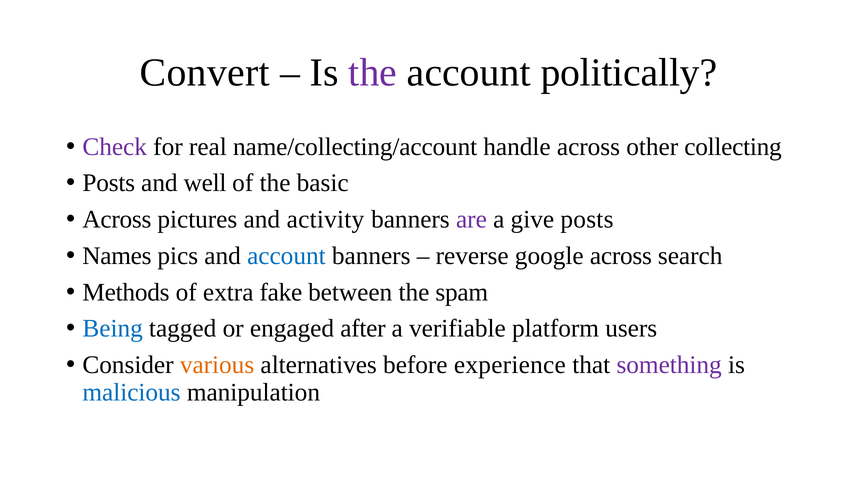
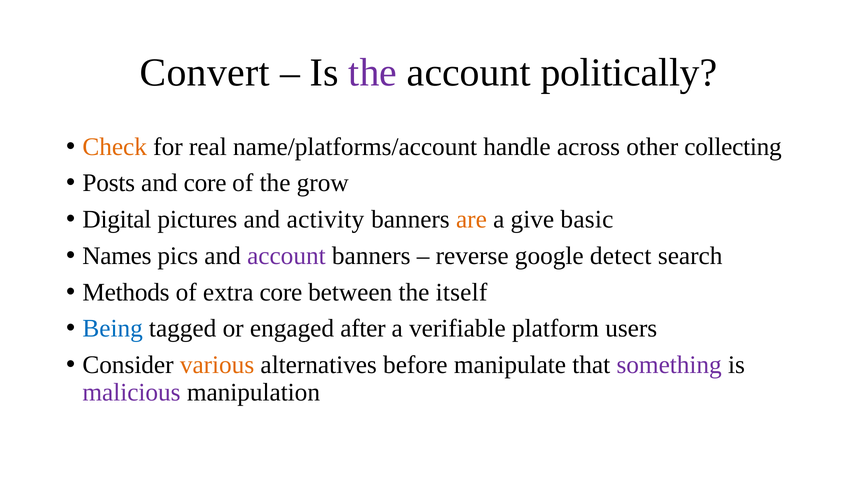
Check colour: purple -> orange
name/collecting/account: name/collecting/account -> name/platforms/account
and well: well -> core
basic: basic -> grow
Across at (117, 220): Across -> Digital
are colour: purple -> orange
give posts: posts -> basic
account at (286, 256) colour: blue -> purple
google across: across -> detect
extra fake: fake -> core
spam: spam -> itself
experience: experience -> manipulate
malicious colour: blue -> purple
